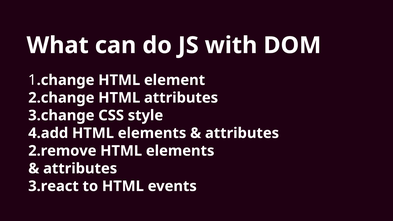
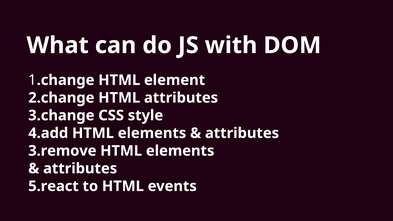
2.remove: 2.remove -> 3.remove
3.react: 3.react -> 5.react
